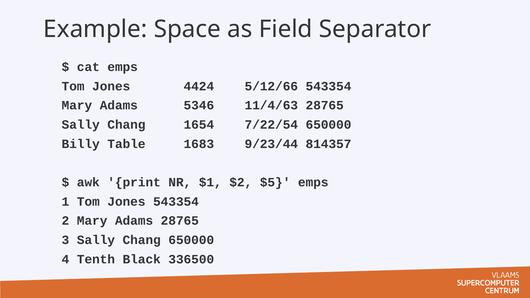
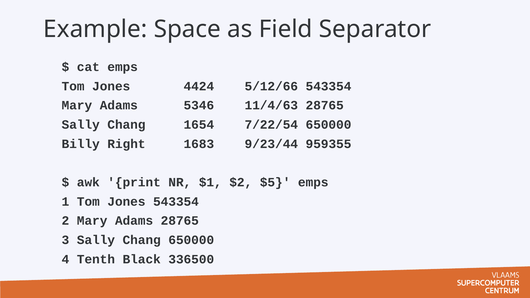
Table: Table -> Right
814357: 814357 -> 959355
